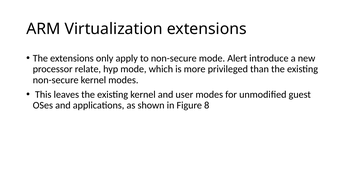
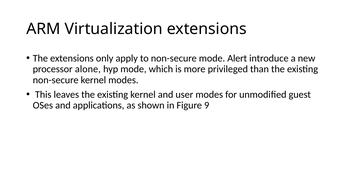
relate: relate -> alone
8: 8 -> 9
